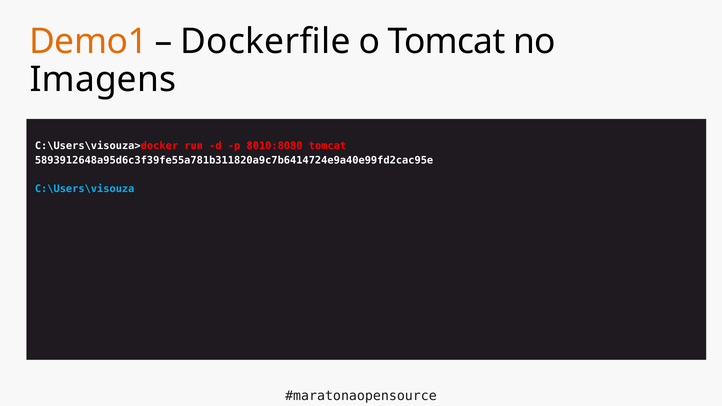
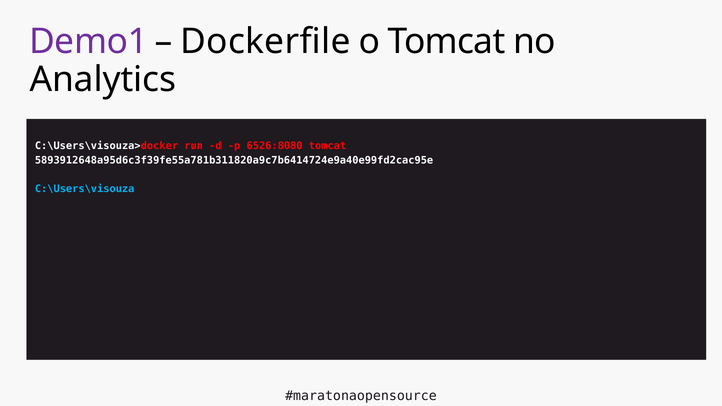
Demo1 colour: orange -> purple
Imagens: Imagens -> Analytics
8010:8080: 8010:8080 -> 6526:8080
